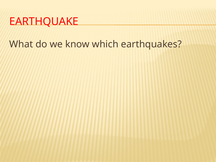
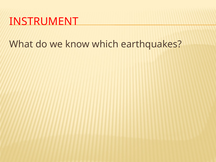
EARTHQUAKE: EARTHQUAKE -> INSTRUMENT
